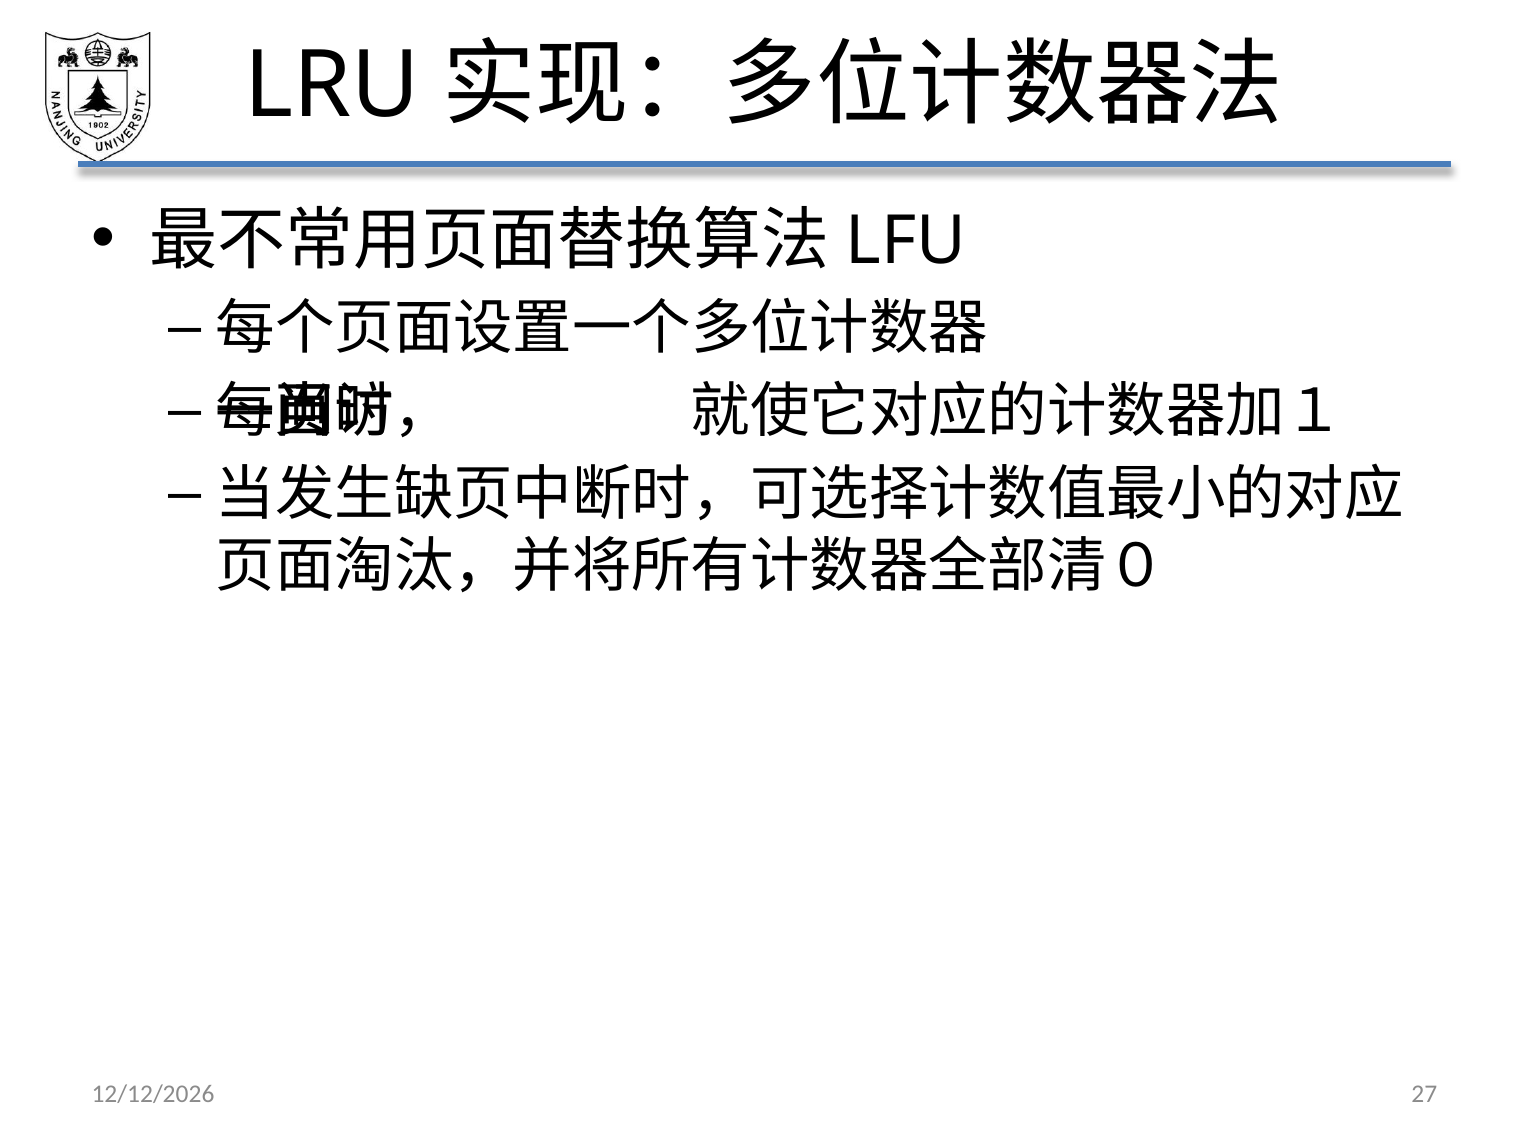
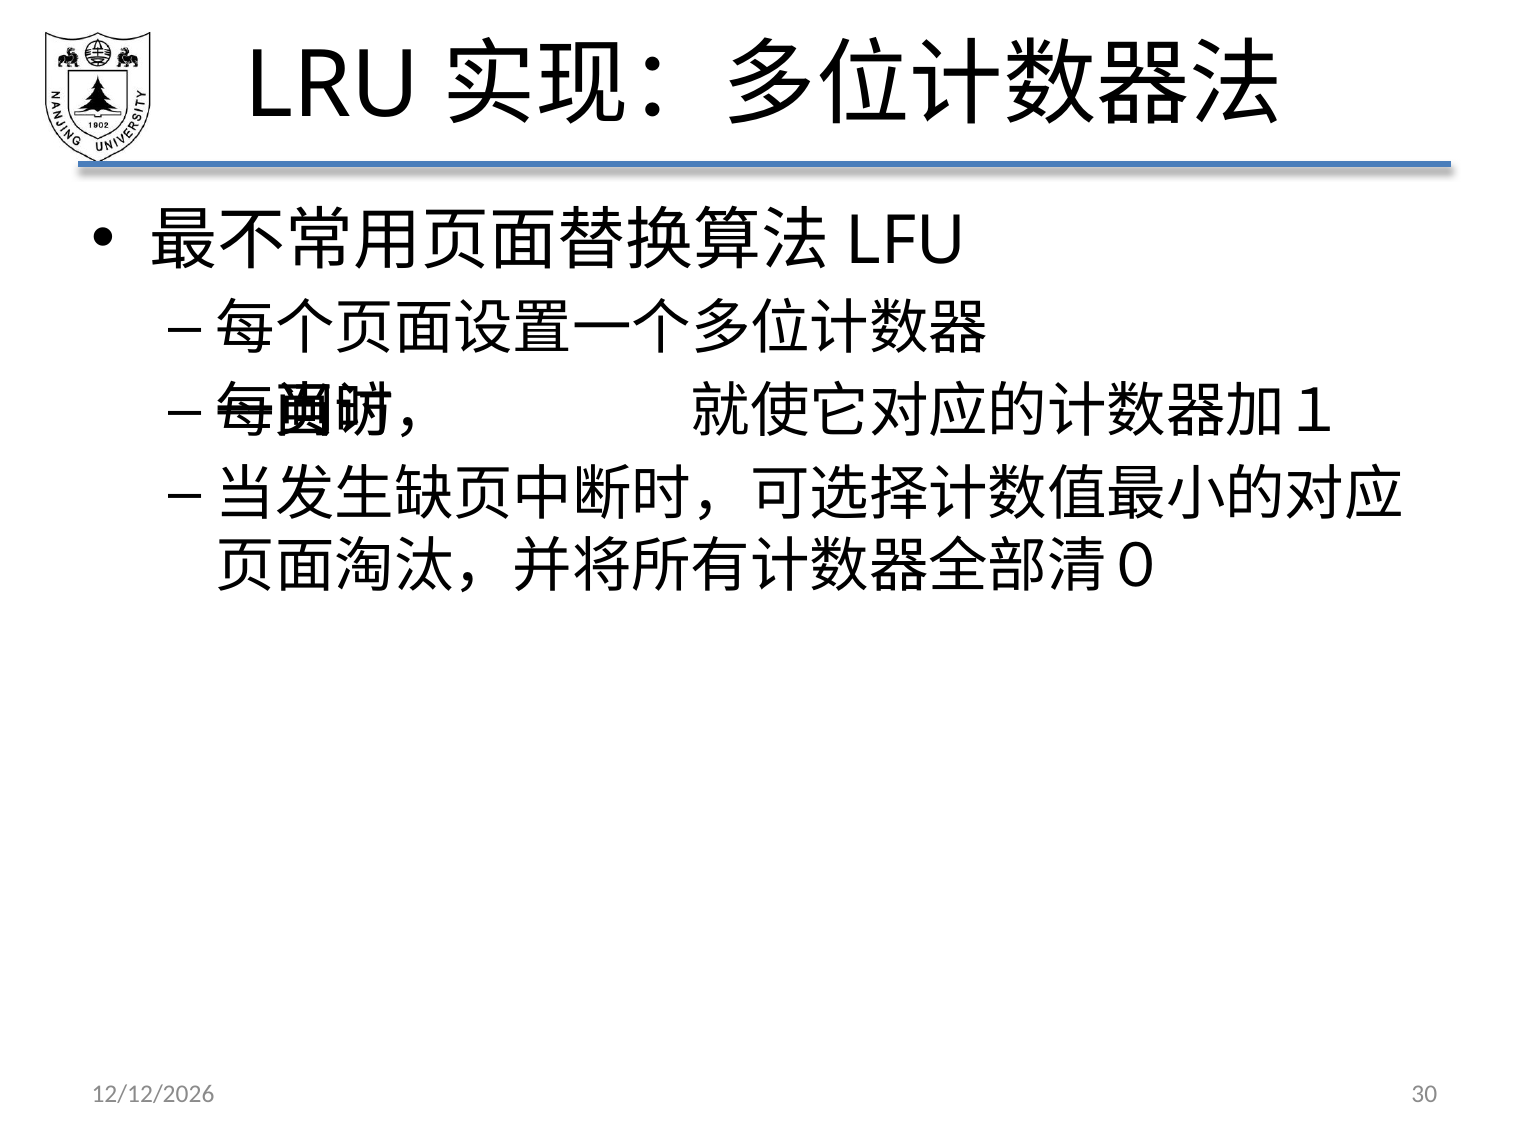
27: 27 -> 30
